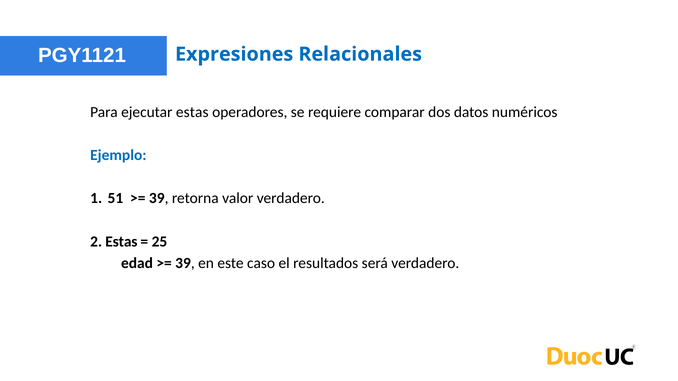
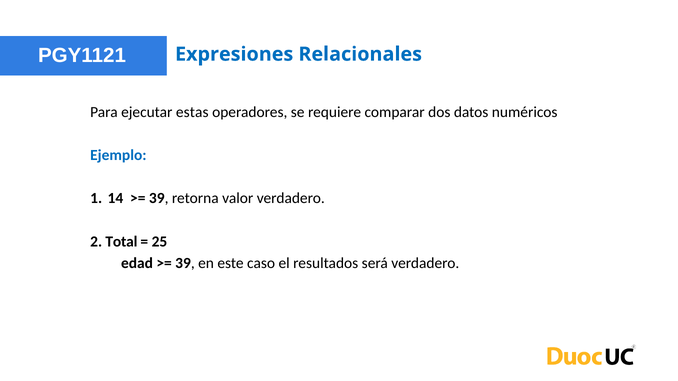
51: 51 -> 14
2 Estas: Estas -> Total
